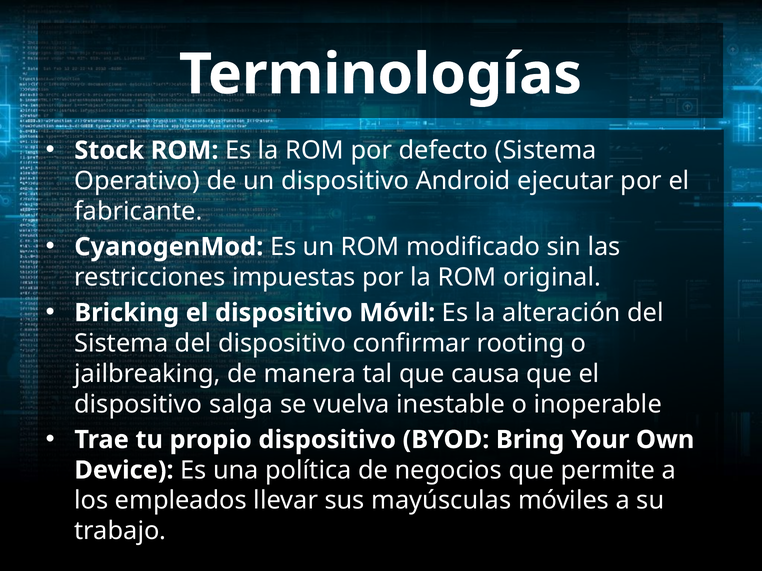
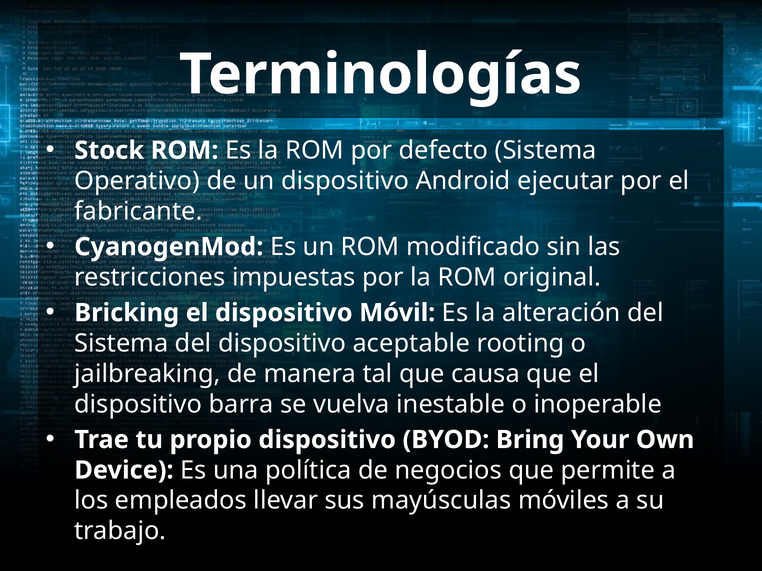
confirmar: confirmar -> aceptable
salga: salga -> barra
